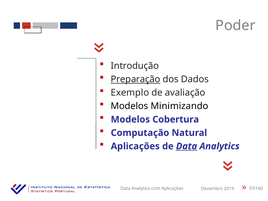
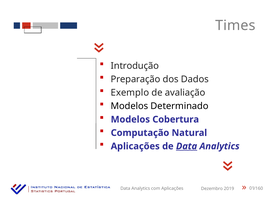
Poder: Poder -> Times
Preparação underline: present -> none
Minimizando: Minimizando -> Determinado
